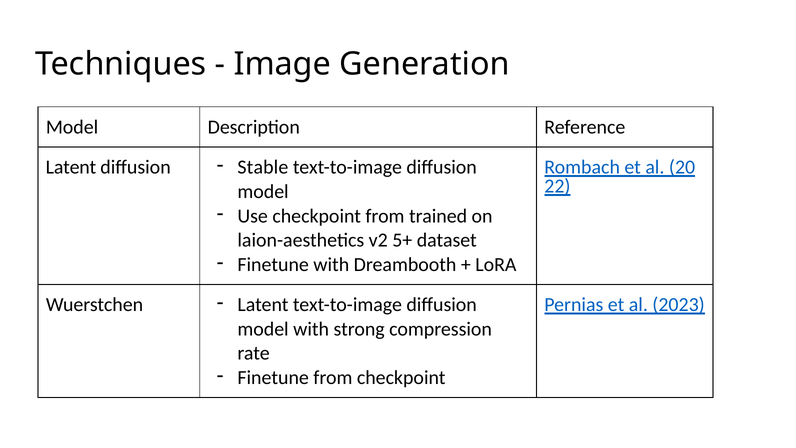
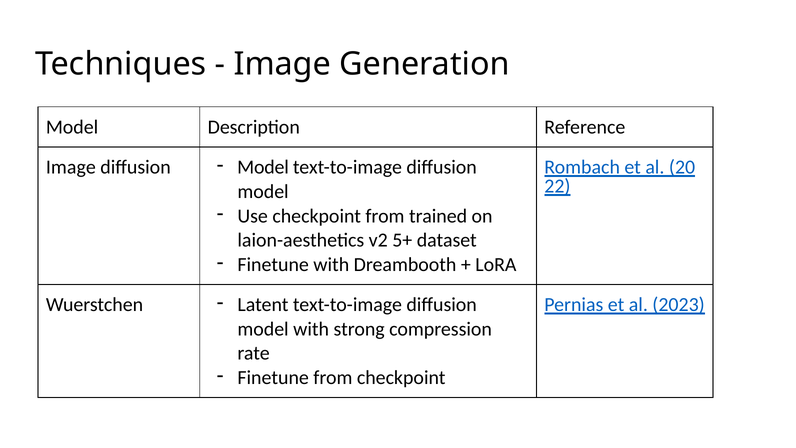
Latent at (71, 167): Latent -> Image
Stable at (263, 167): Stable -> Model
